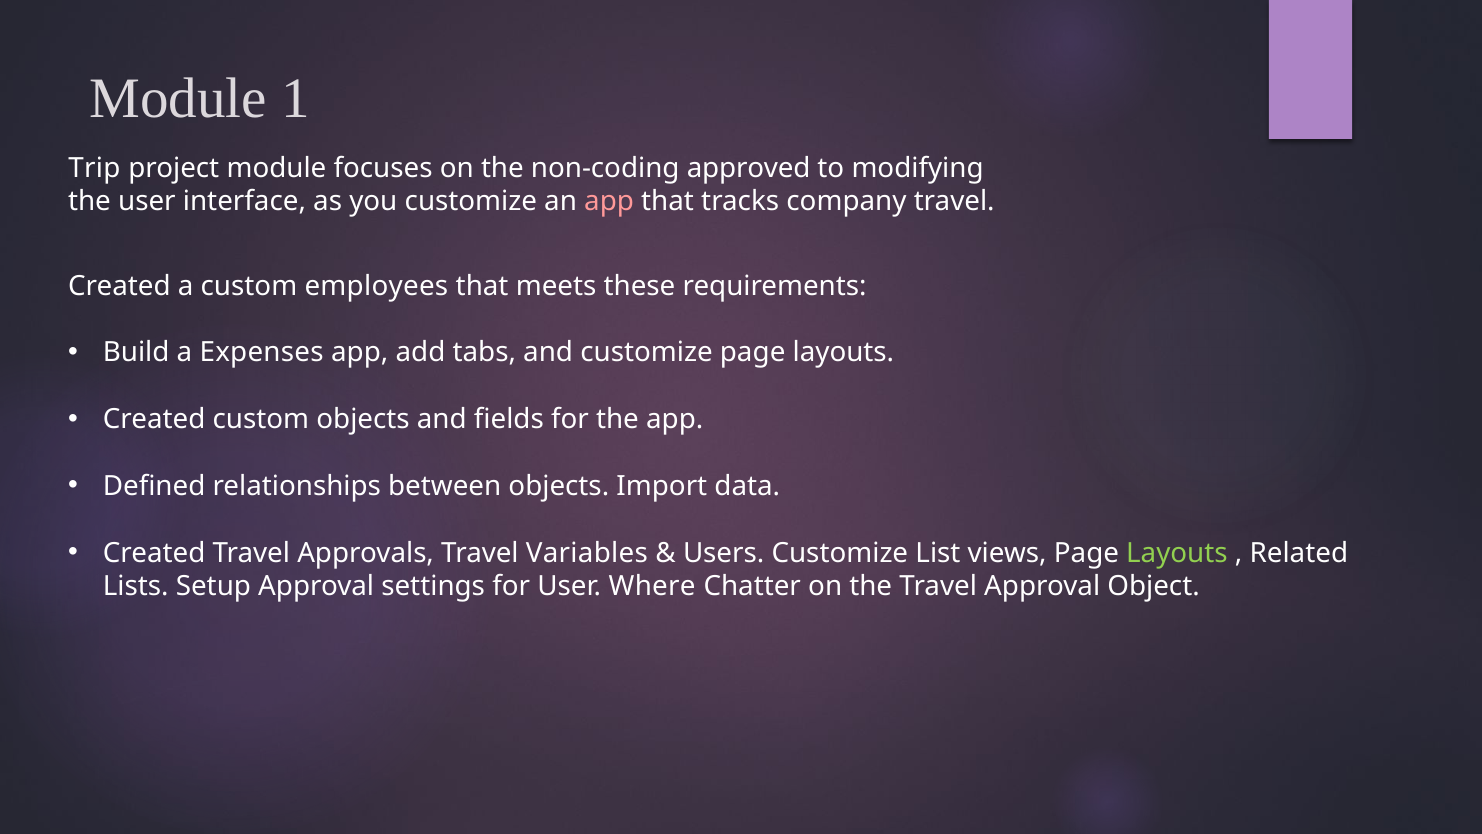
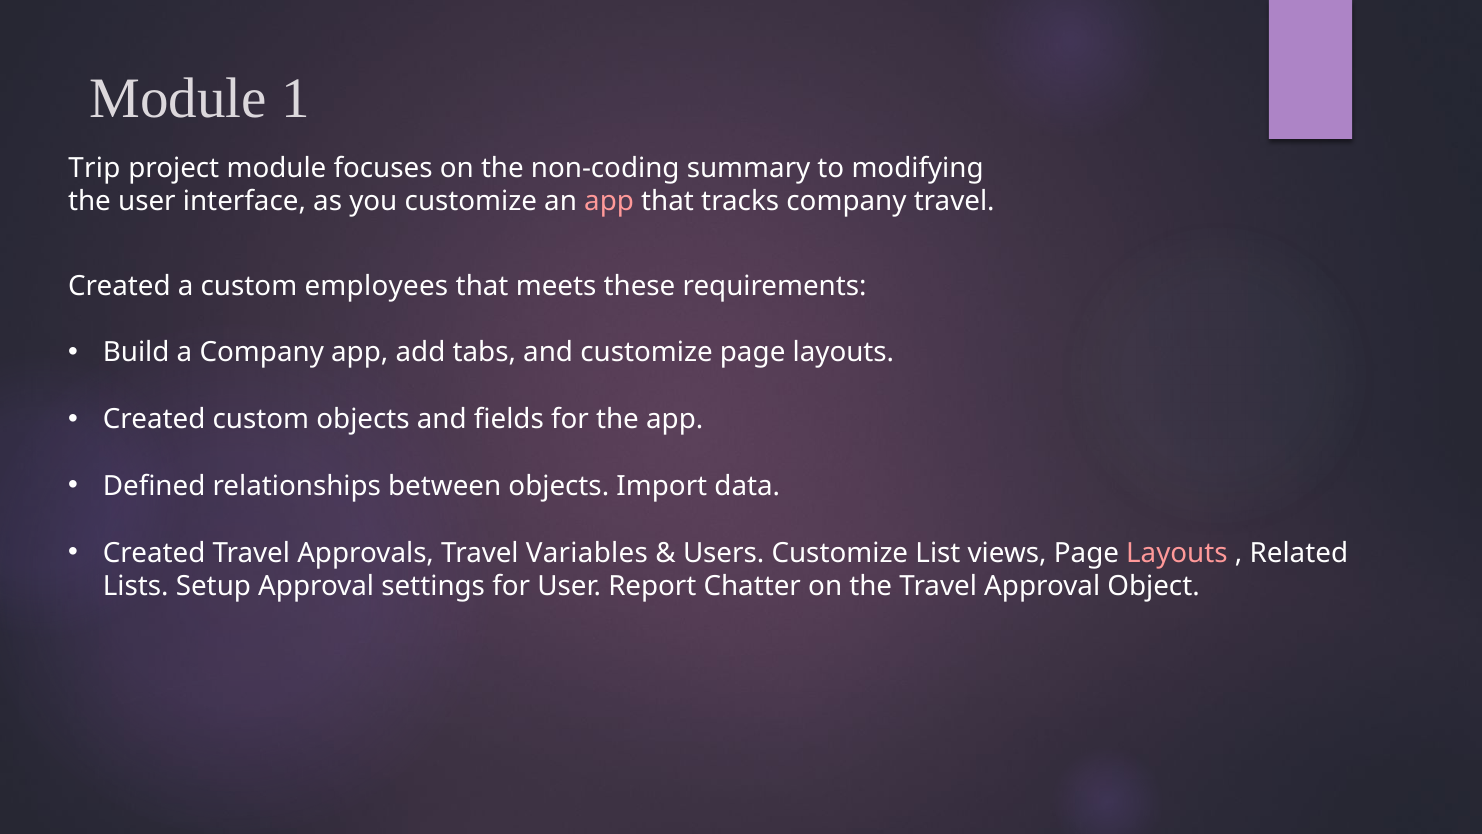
approved: approved -> summary
a Expenses: Expenses -> Company
Layouts at (1177, 553) colour: light green -> pink
Where: Where -> Report
